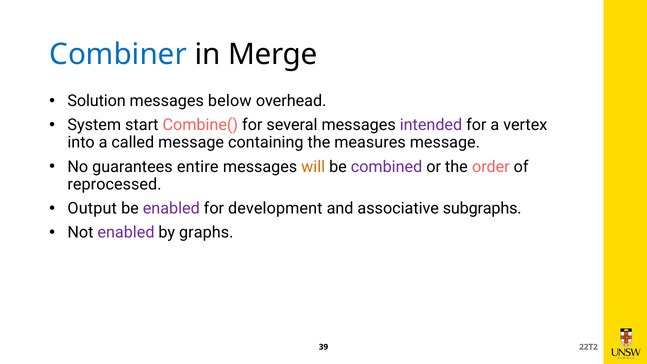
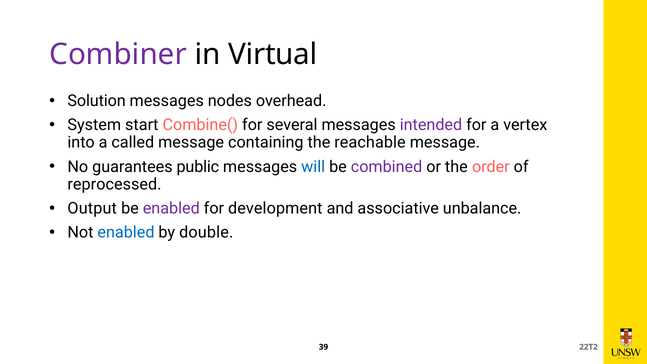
Combiner colour: blue -> purple
Merge: Merge -> Virtual
below: below -> nodes
measures: measures -> reachable
entire: entire -> public
will colour: orange -> blue
subgraphs: subgraphs -> unbalance
enabled at (126, 233) colour: purple -> blue
graphs: graphs -> double
